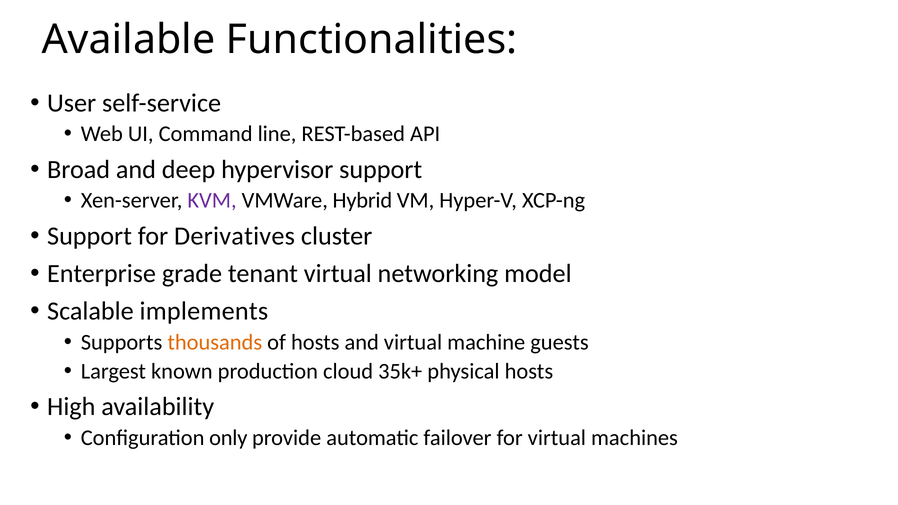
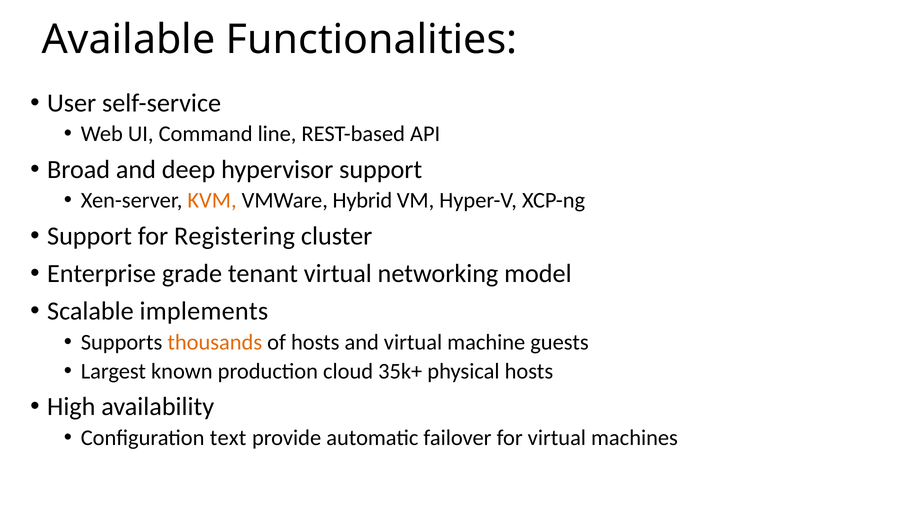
KVM colour: purple -> orange
Derivatives: Derivatives -> Registering
only: only -> text
